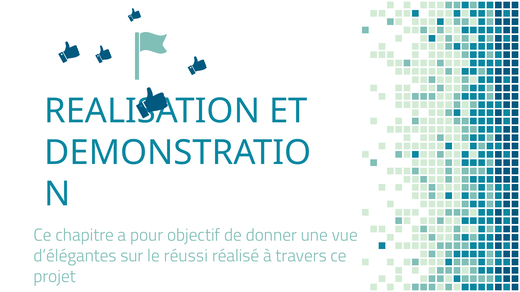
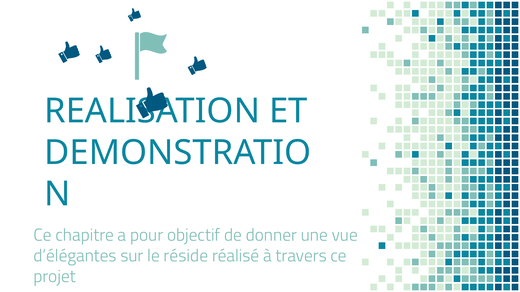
réussi: réussi -> réside
